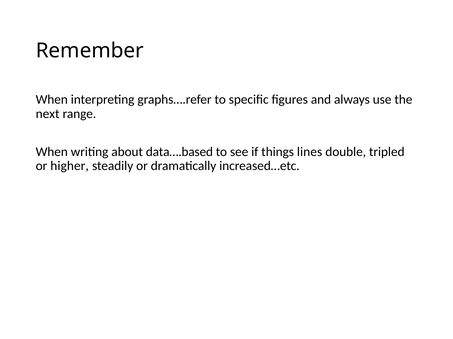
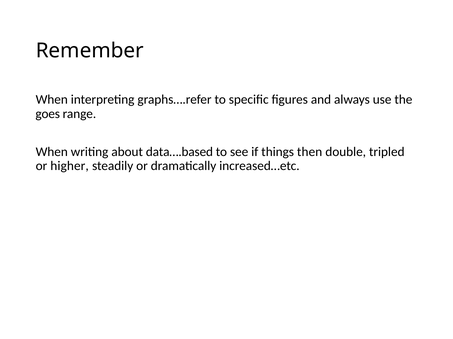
next: next -> goes
lines: lines -> then
